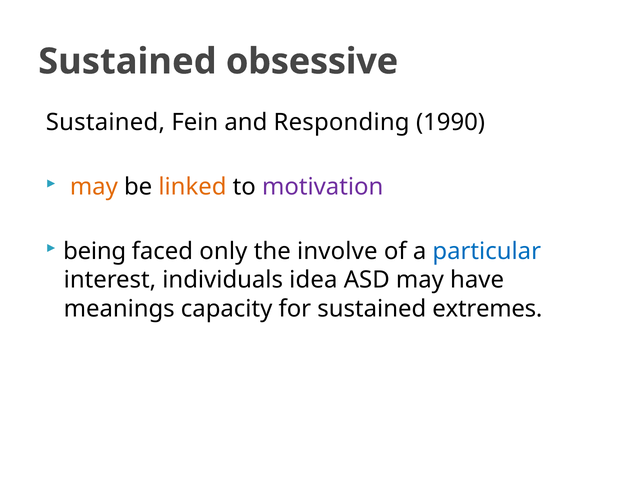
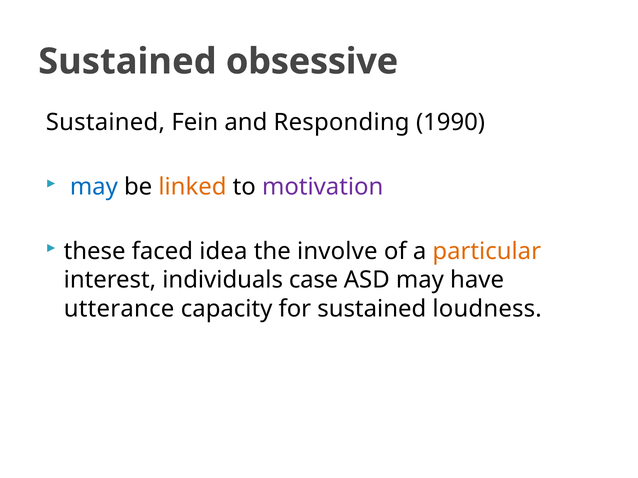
may at (94, 187) colour: orange -> blue
being: being -> these
only: only -> idea
particular colour: blue -> orange
idea: idea -> case
meanings: meanings -> utterance
extremes: extremes -> loudness
